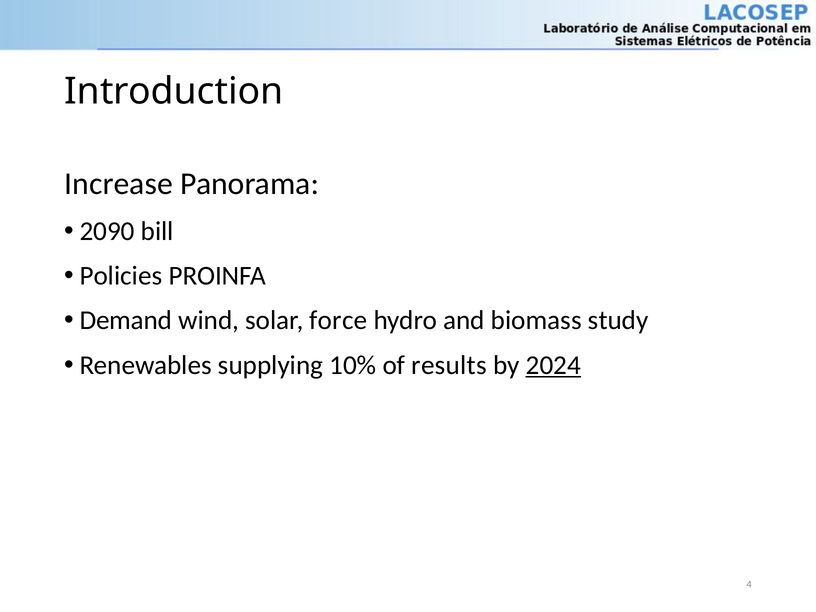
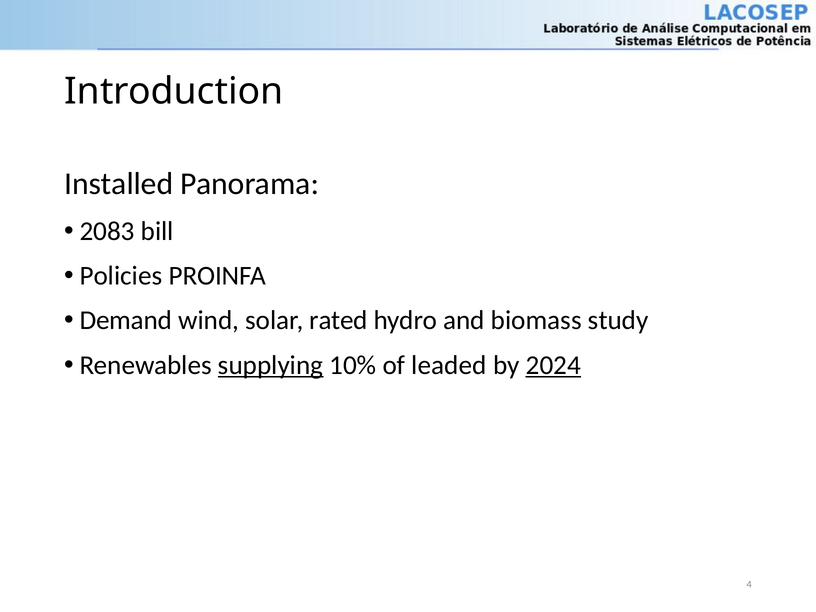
Increase: Increase -> Installed
2090: 2090 -> 2083
force: force -> rated
supplying underline: none -> present
results: results -> leaded
